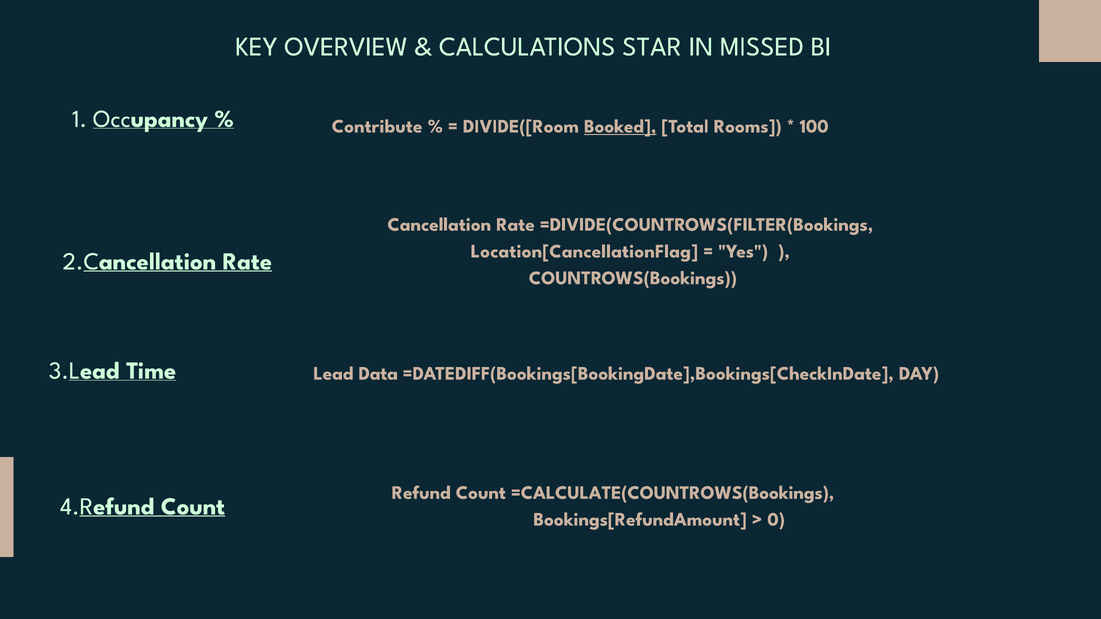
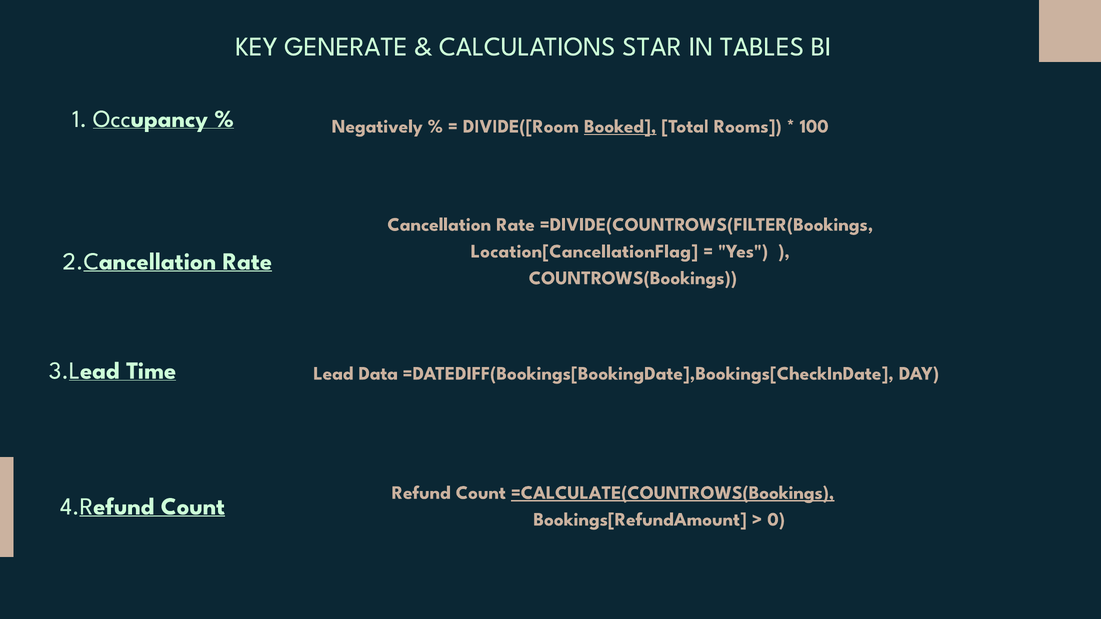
OVERVIEW: OVERVIEW -> GENERATE
MISSED: MISSED -> TABLES
Contribute: Contribute -> Negatively
=CALCULATE(COUNTROWS(Bookings underline: none -> present
